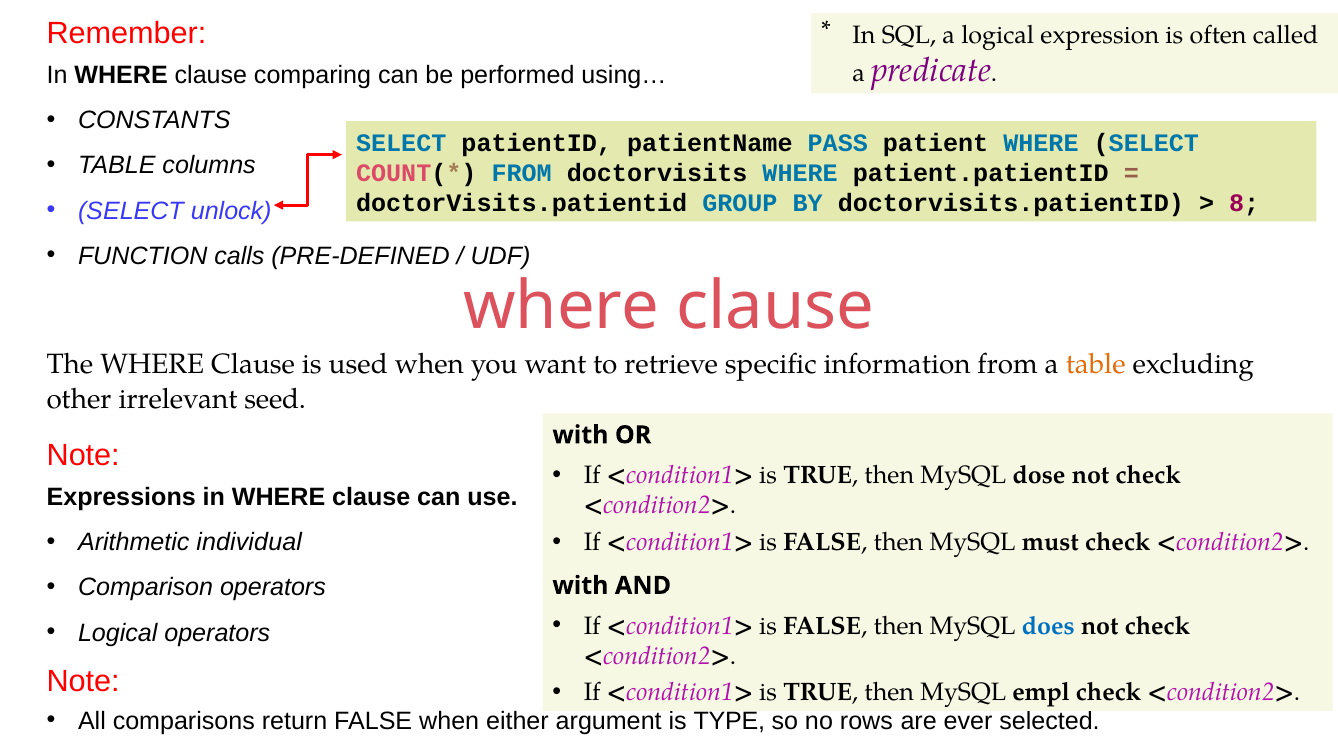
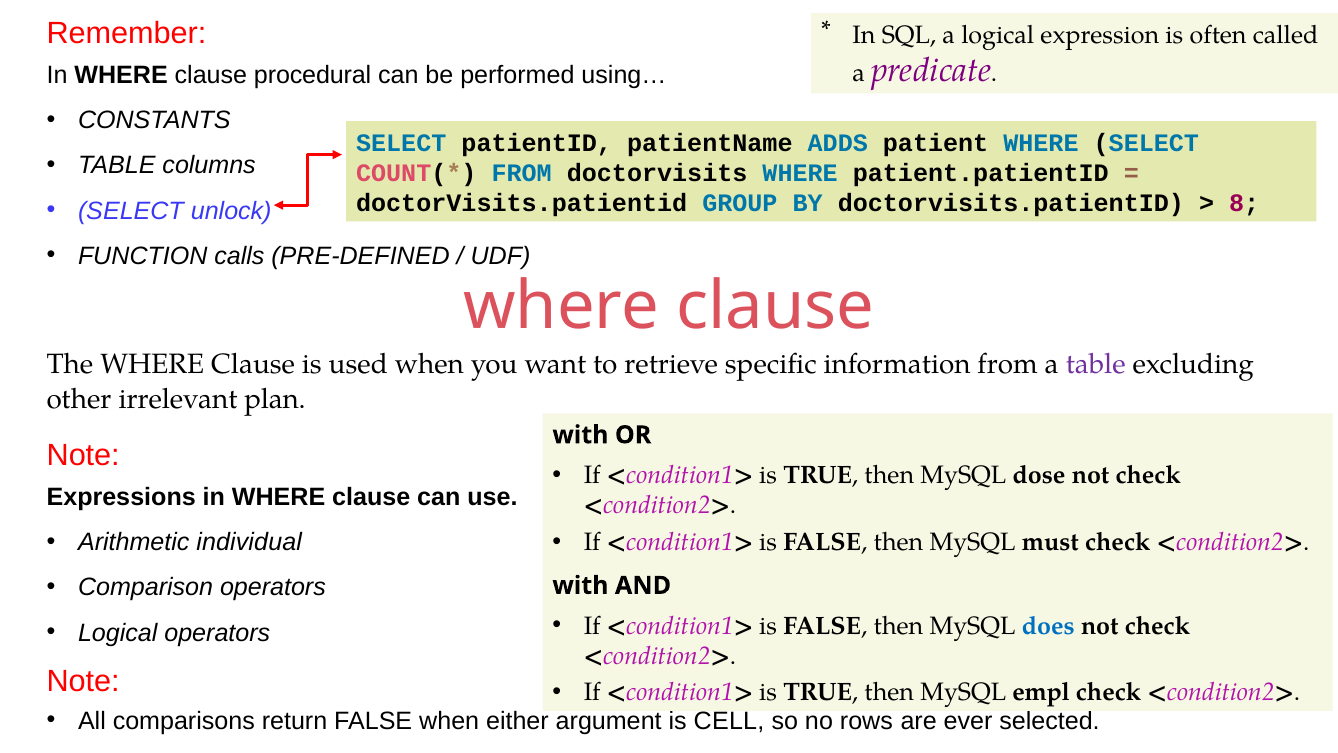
comparing: comparing -> procedural
PASS: PASS -> ADDS
table at (1096, 364) colour: orange -> purple
seed: seed -> plan
TYPE: TYPE -> CELL
